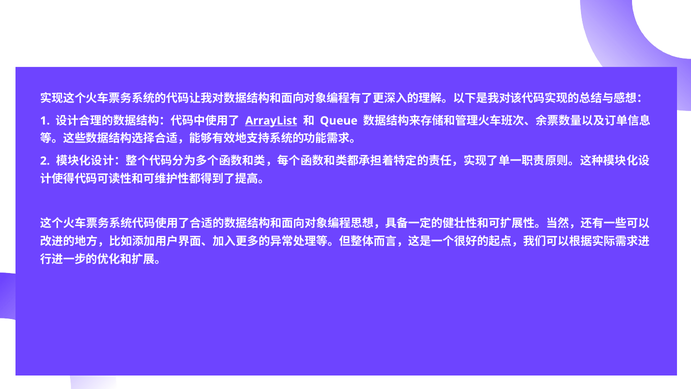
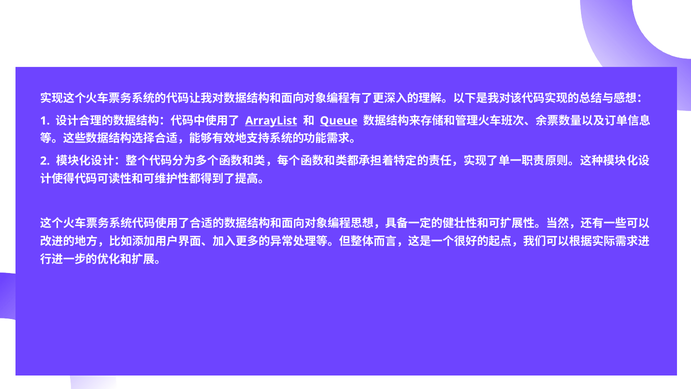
Queue underline: none -> present
